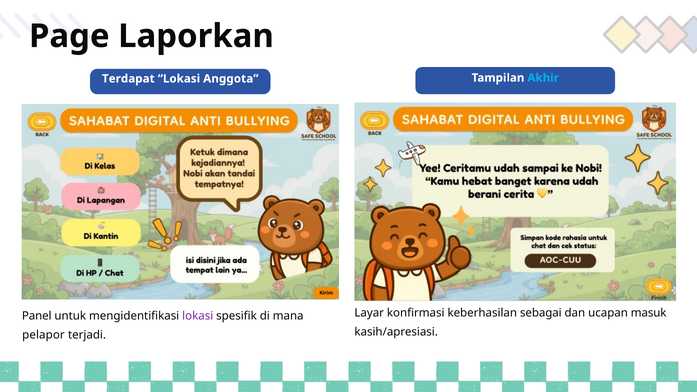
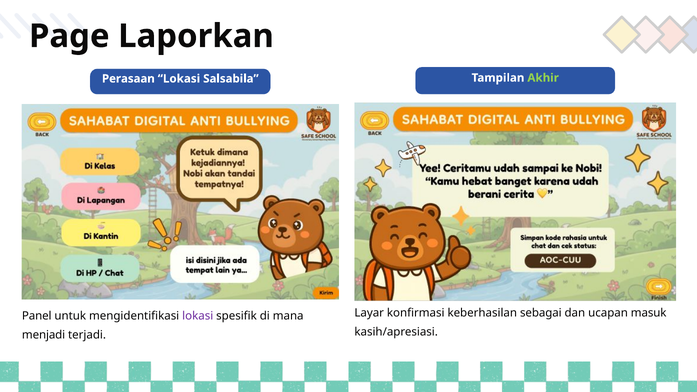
Terdapat: Terdapat -> Perasaan
Anggota: Anggota -> Salsabila
Akhir colour: light blue -> light green
pelapor: pelapor -> menjadi
